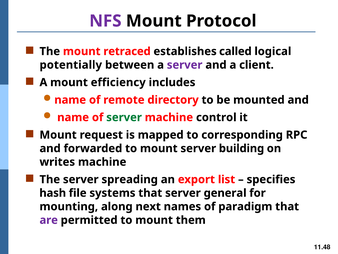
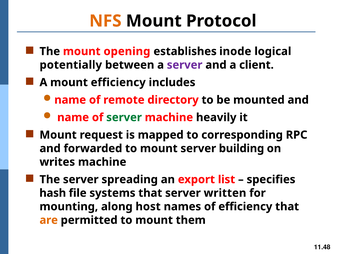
NFS colour: purple -> orange
retraced: retraced -> opening
called: called -> inode
control: control -> heavily
general: general -> written
next: next -> host
of paradigm: paradigm -> efficiency
are colour: purple -> orange
